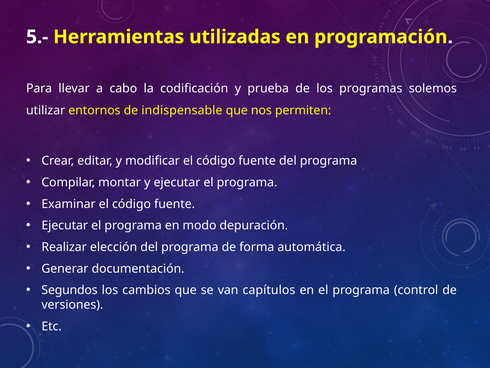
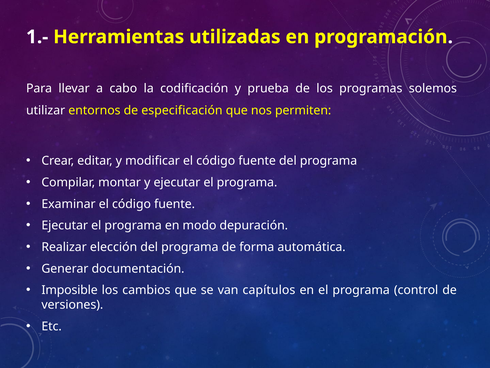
5.-: 5.- -> 1.-
indispensable: indispensable -> especificación
Segundos: Segundos -> Imposible
